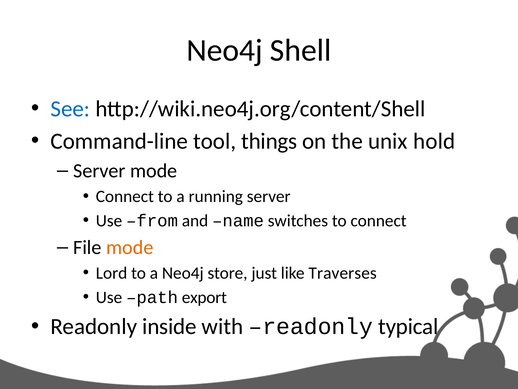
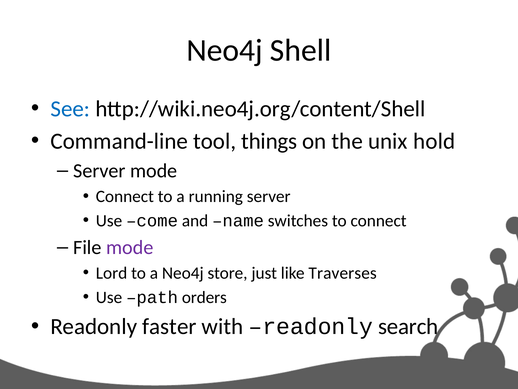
from: from -> come
mode at (130, 247) colour: orange -> purple
export: export -> orders
inside: inside -> faster
typical: typical -> search
